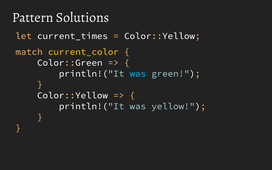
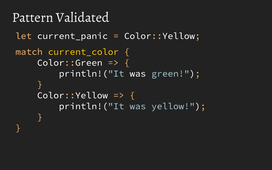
Solutions: Solutions -> Validated
current_times: current_times -> current_panic
was at (138, 74) colour: light blue -> white
